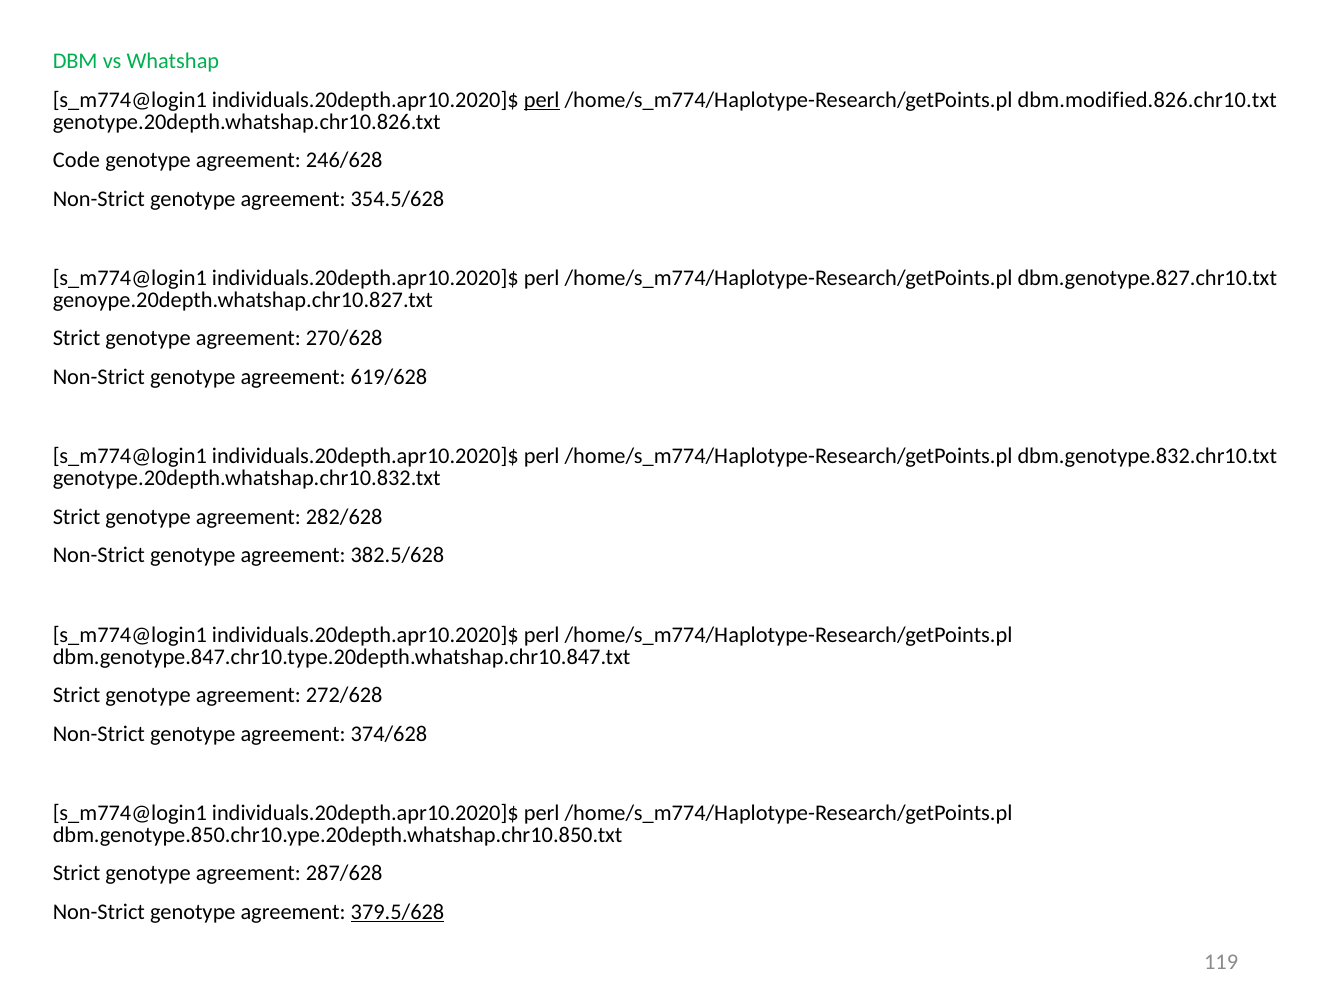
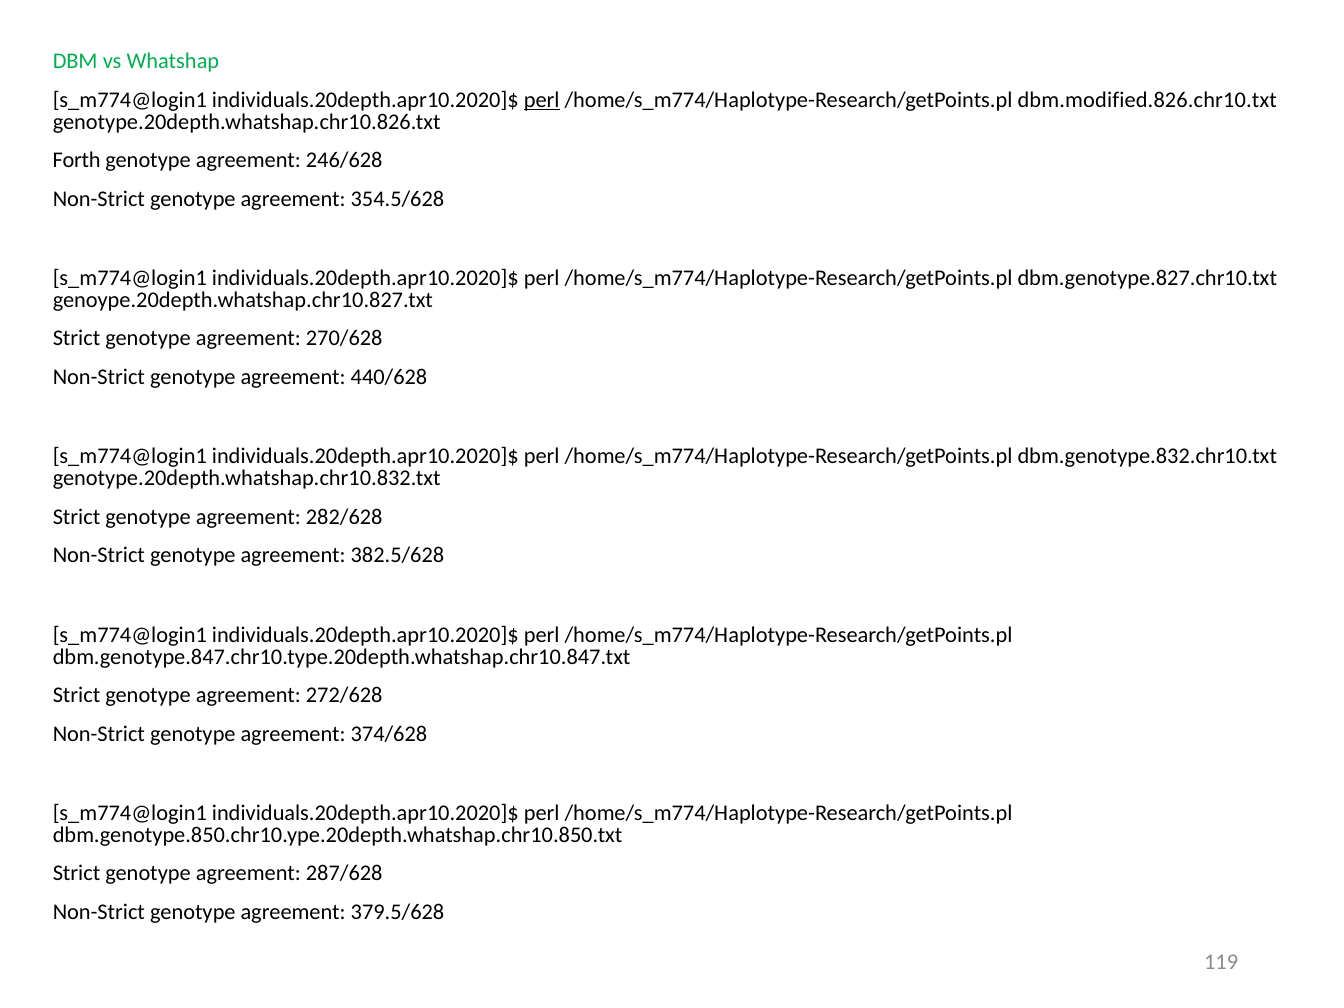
Code: Code -> Forth
619/628: 619/628 -> 440/628
379.5/628 underline: present -> none
